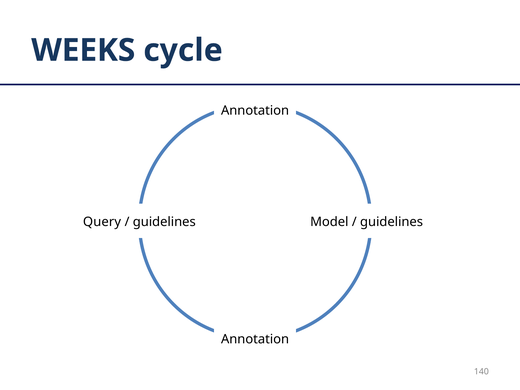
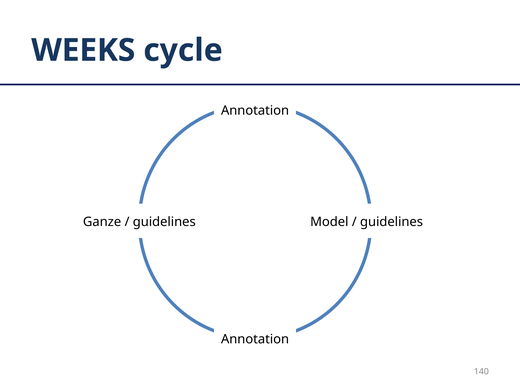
Query: Query -> Ganze
